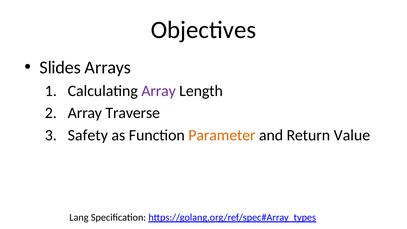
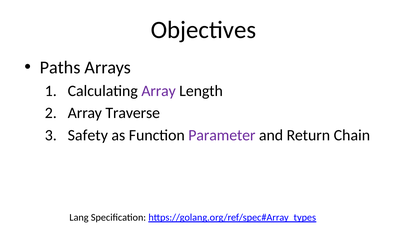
Slides: Slides -> Paths
Parameter colour: orange -> purple
Value: Value -> Chain
